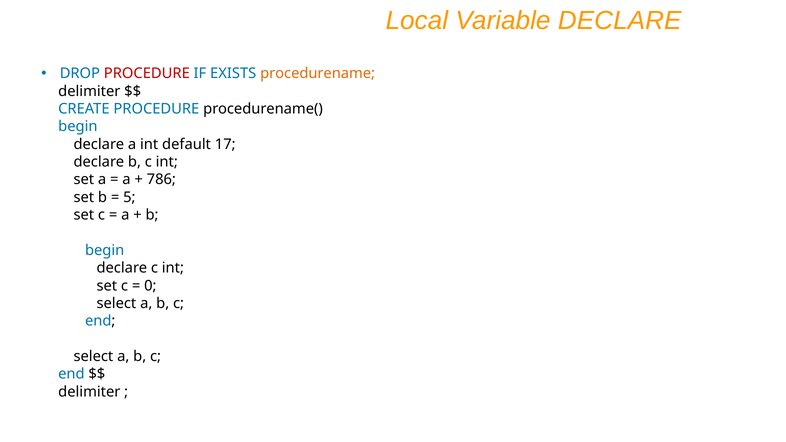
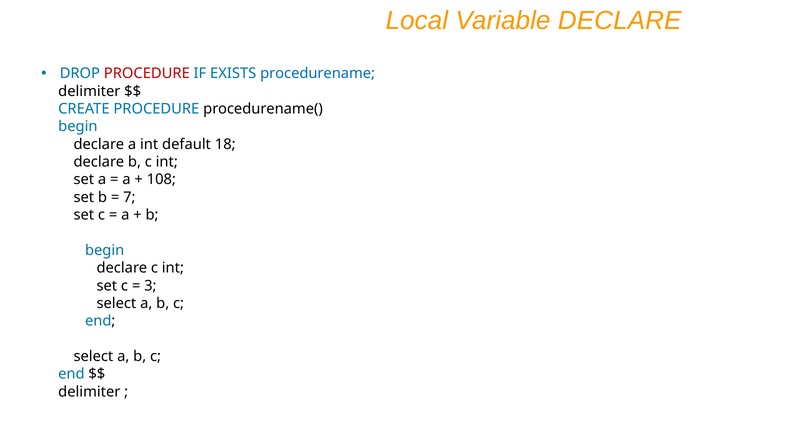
procedurename colour: orange -> blue
17: 17 -> 18
786: 786 -> 108
5: 5 -> 7
0: 0 -> 3
